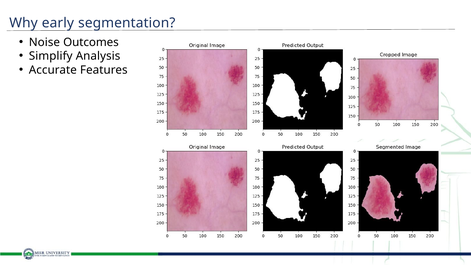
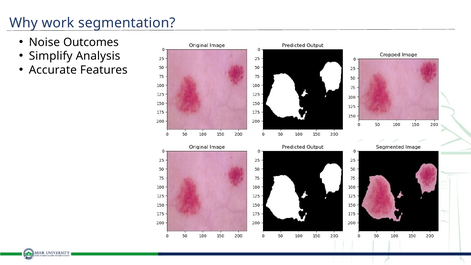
early: early -> work
